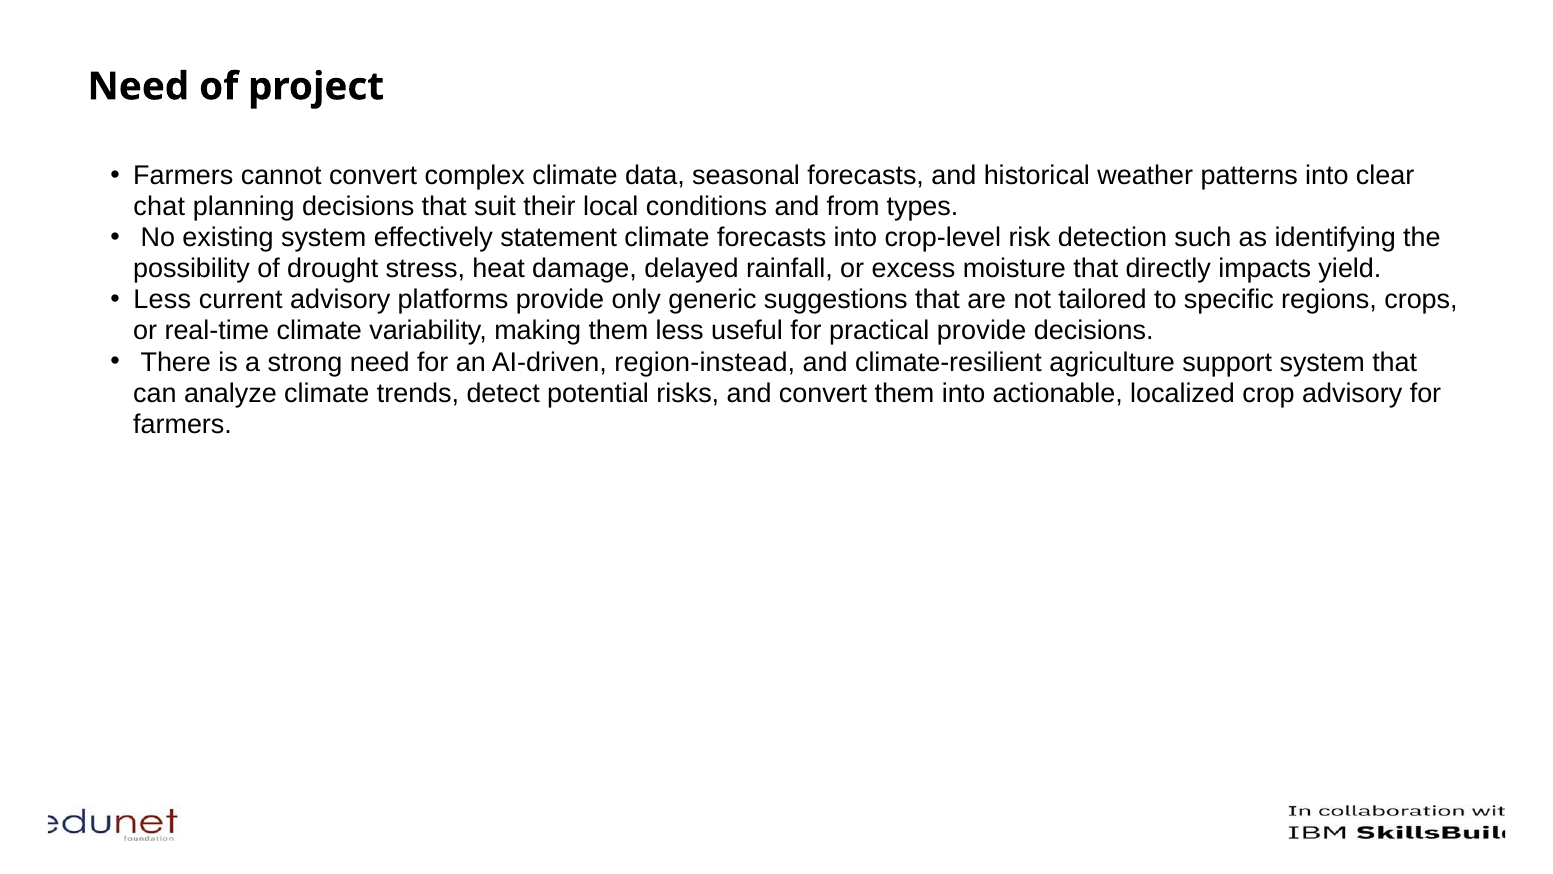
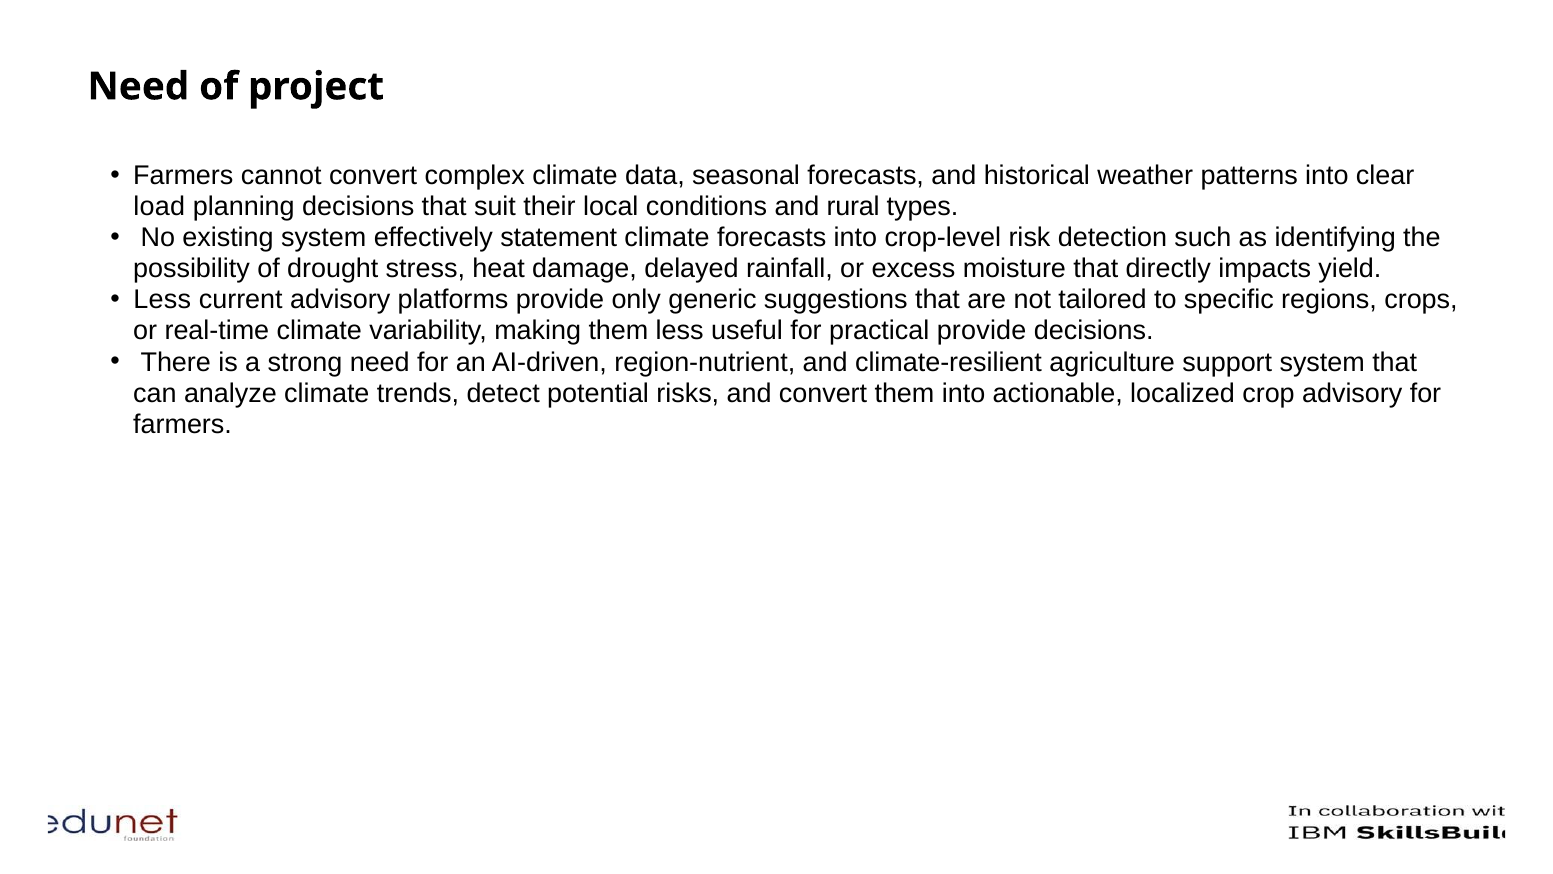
chat: chat -> load
from: from -> rural
region-instead: region-instead -> region-nutrient
